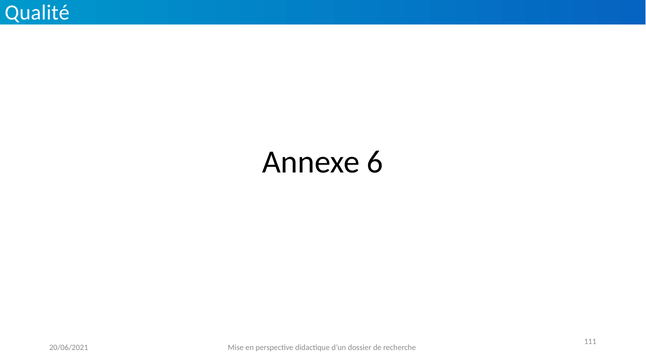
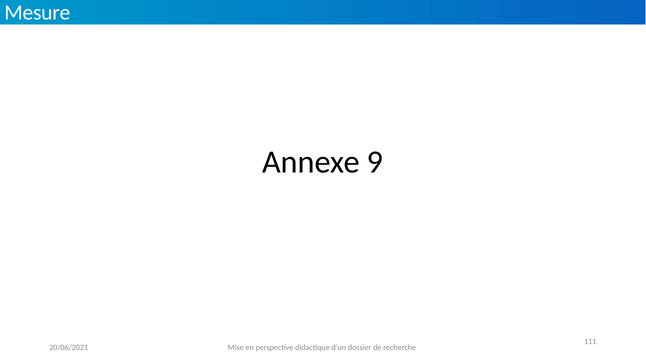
Qualité: Qualité -> Mesure
6: 6 -> 9
